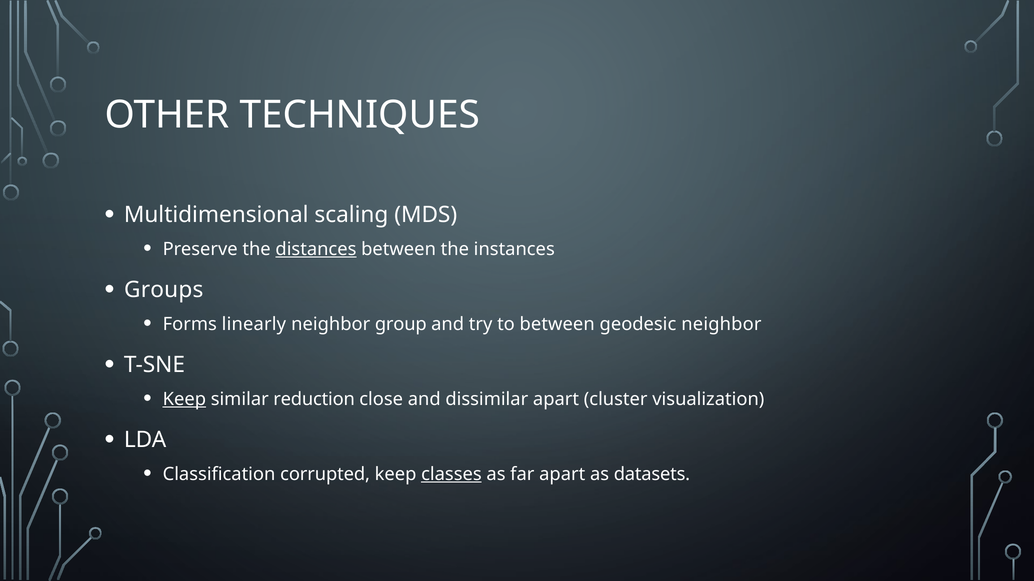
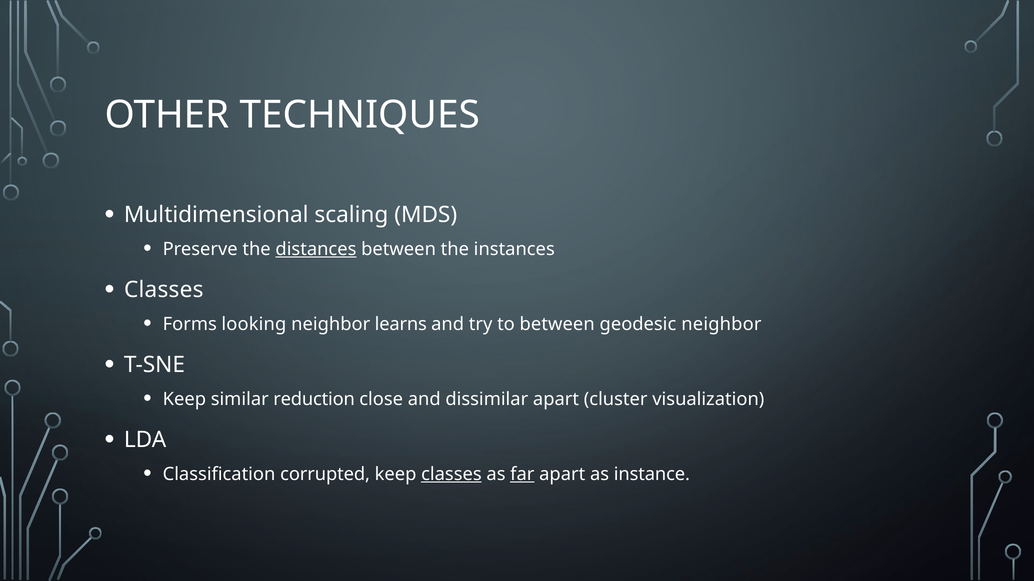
Groups at (164, 290): Groups -> Classes
linearly: linearly -> looking
group: group -> learns
Keep at (184, 399) underline: present -> none
far underline: none -> present
datasets: datasets -> instance
